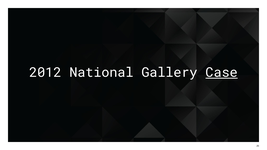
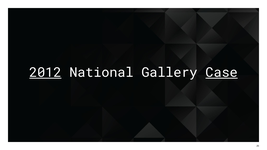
2012 underline: none -> present
